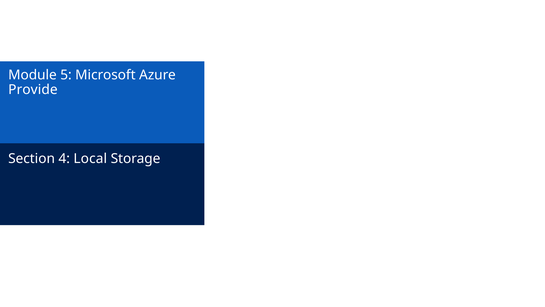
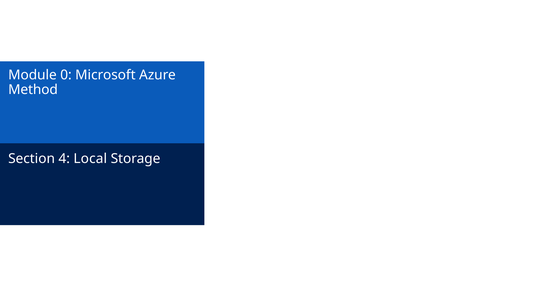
5: 5 -> 0
Provide: Provide -> Method
